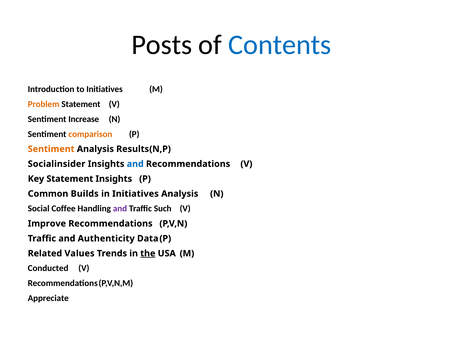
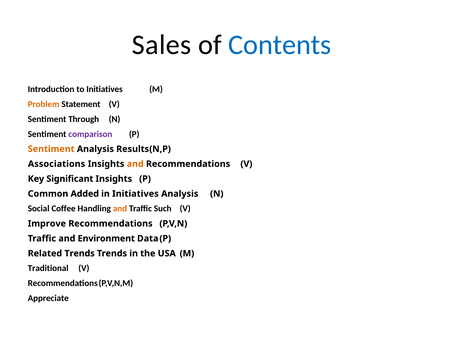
Posts: Posts -> Sales
Increase: Increase -> Through
comparison colour: orange -> purple
Socialinsider: Socialinsider -> Associations
and at (135, 164) colour: blue -> orange
Key Statement: Statement -> Significant
Builds: Builds -> Added
and at (120, 209) colour: purple -> orange
Authenticity: Authenticity -> Environment
Related Values: Values -> Trends
the underline: present -> none
Conducted: Conducted -> Traditional
